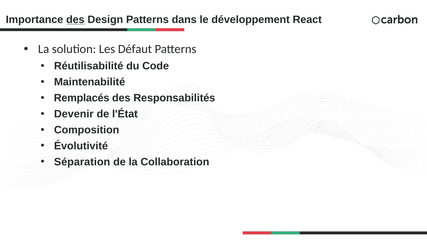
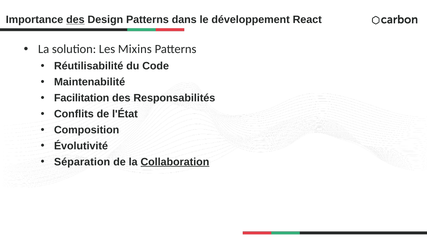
Défaut: Défaut -> Mixins
Remplacés: Remplacés -> Facilitation
Devenir: Devenir -> Conflits
Collaboration underline: none -> present
